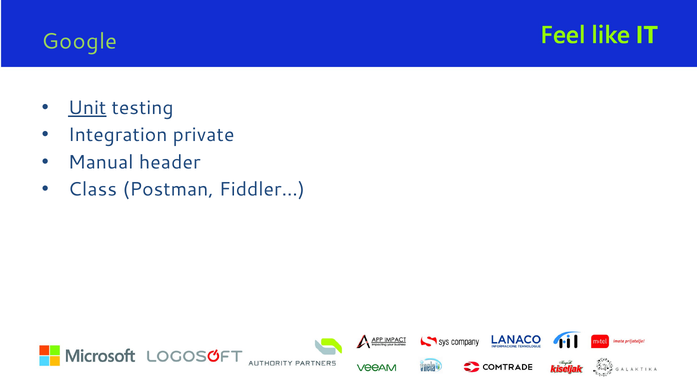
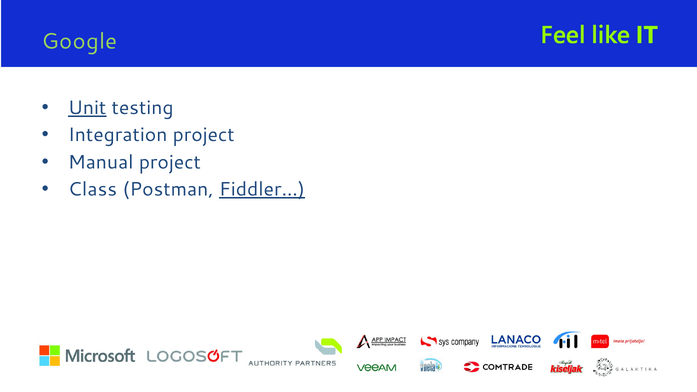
Integration private: private -> project
Manual header: header -> project
Fiddler… underline: none -> present
